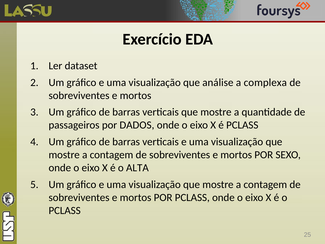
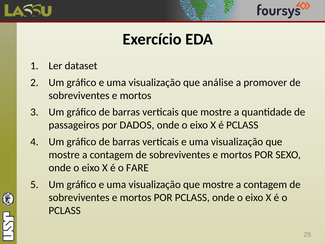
complexa: complexa -> promover
ALTA: ALTA -> FARE
